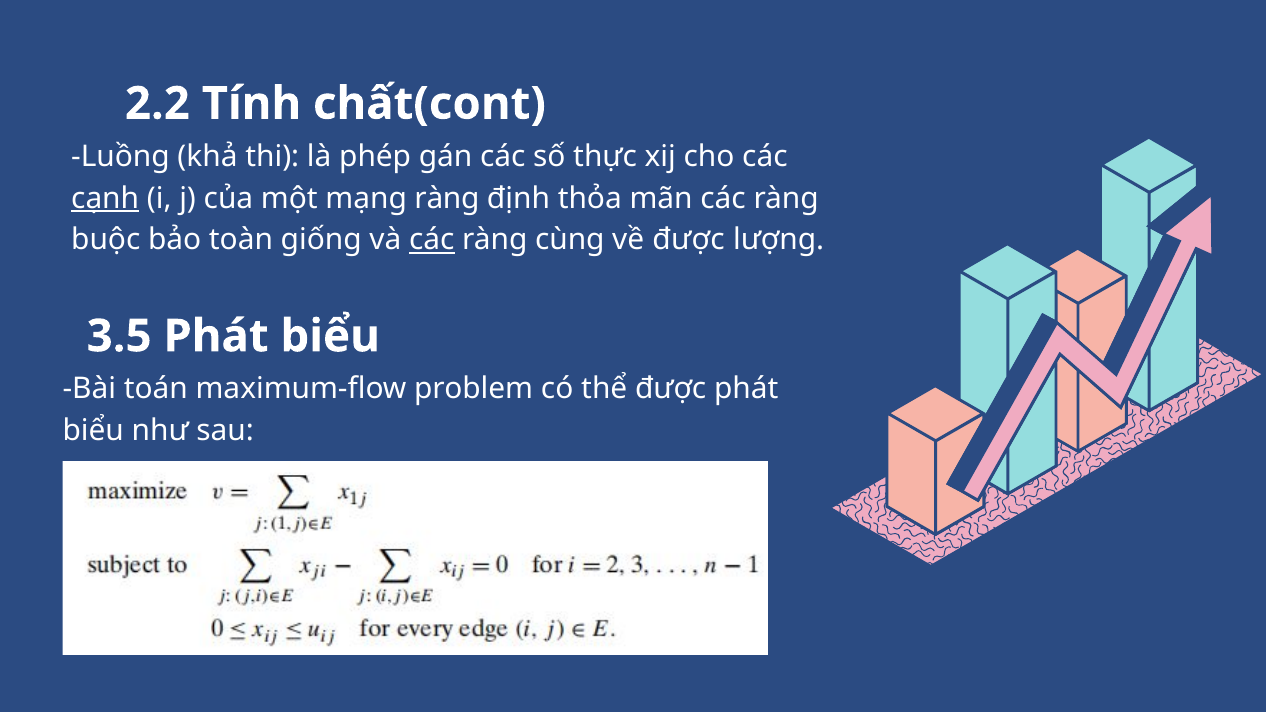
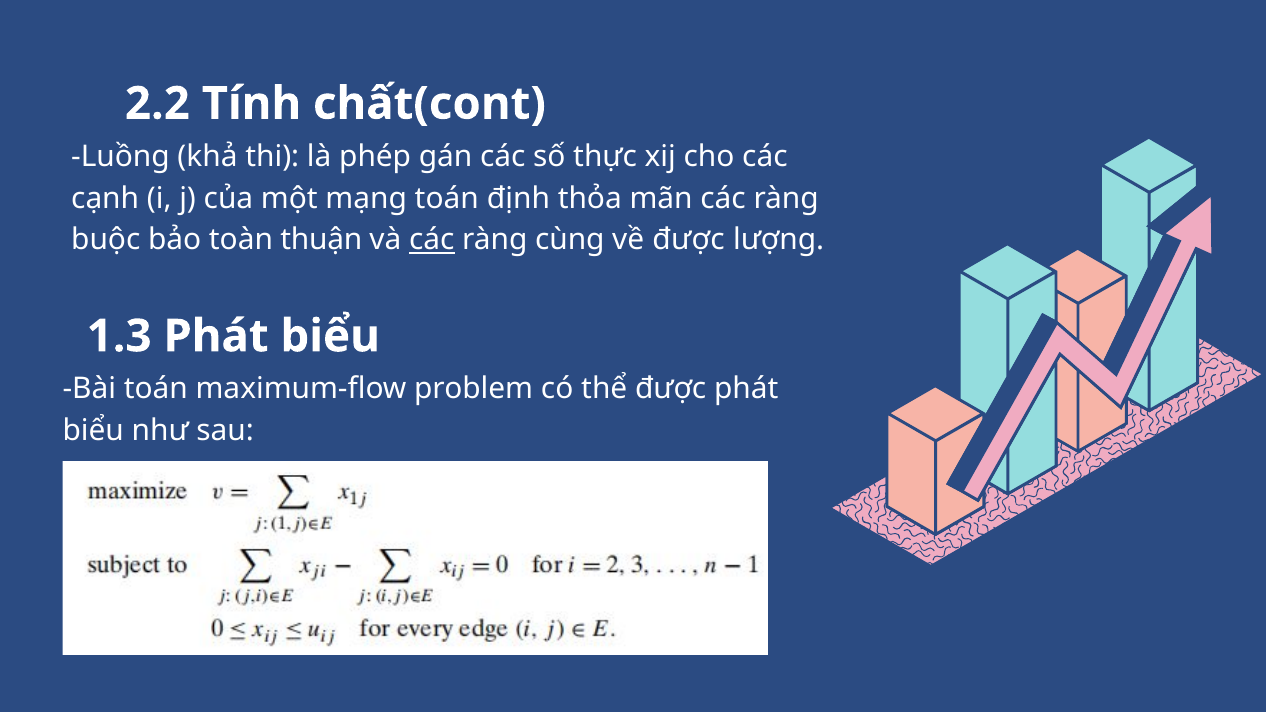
cạnh underline: present -> none
mạng ràng: ràng -> toán
giống: giống -> thuận
3.5: 3.5 -> 1.3
